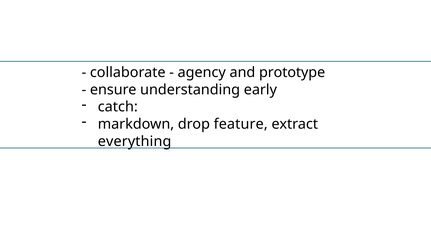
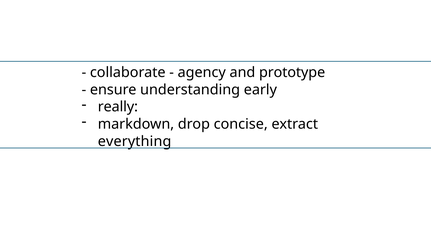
catch: catch -> really
feature: feature -> concise
